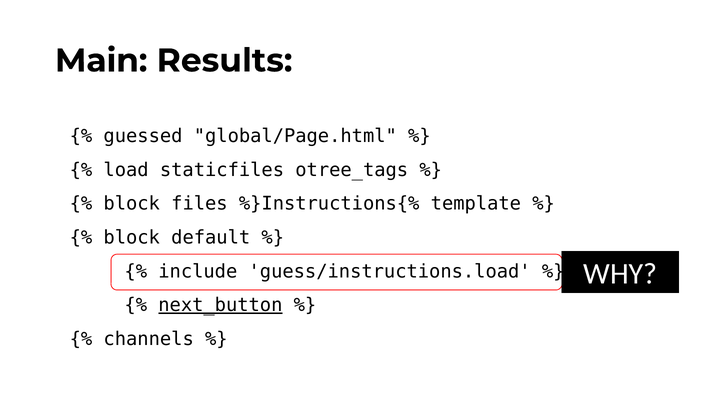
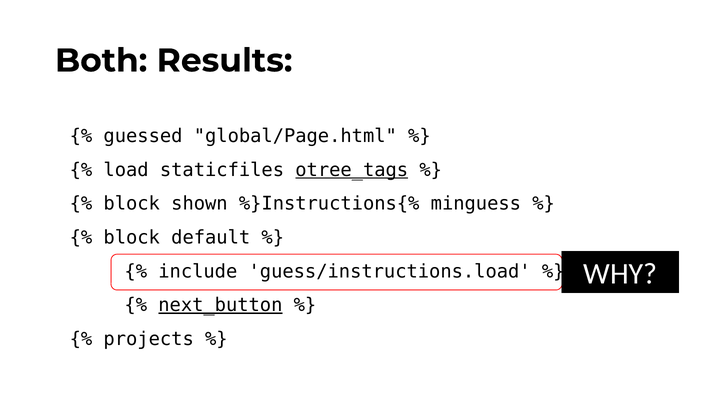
Main: Main -> Both
otree_tags underline: none -> present
files: files -> shown
template: template -> minguess
channels: channels -> projects
